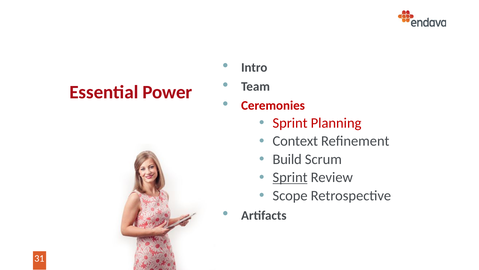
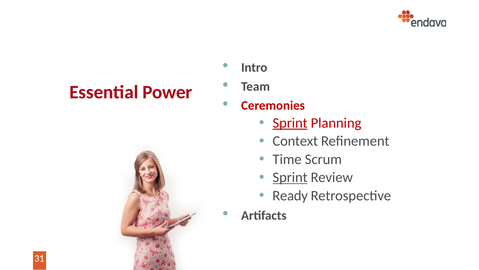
Sprint at (290, 123) underline: none -> present
Build: Build -> Time
Scope: Scope -> Ready
